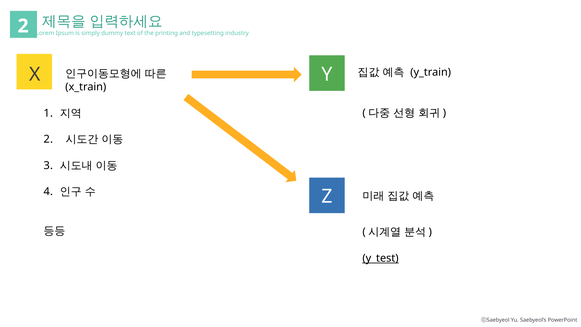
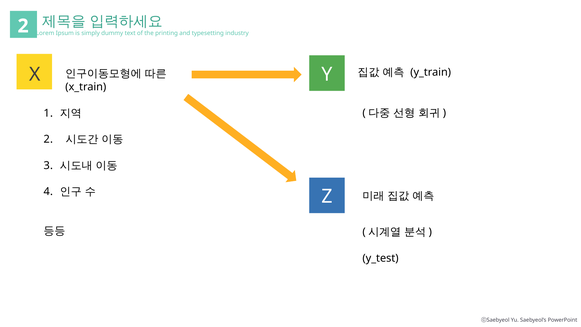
y_test underline: present -> none
